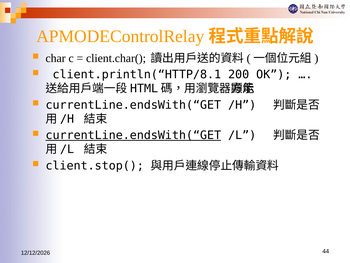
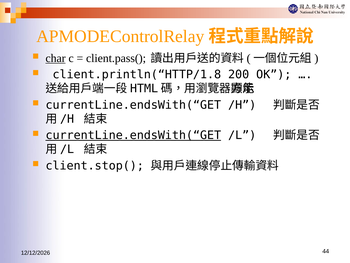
char underline: none -> present
client.char(: client.char( -> client.pass(
client.println(“HTTP/8.1: client.println(“HTTP/8.1 -> client.println(“HTTP/1.8
